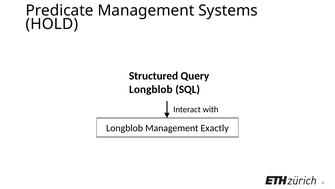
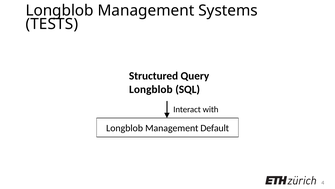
Predicate at (60, 11): Predicate -> Longblob
HOLD: HOLD -> TESTS
Exactly: Exactly -> Default
